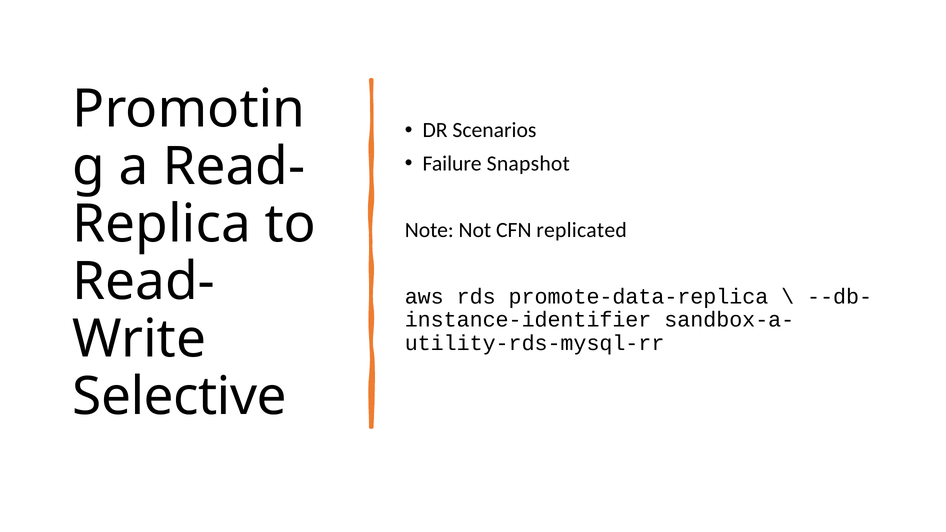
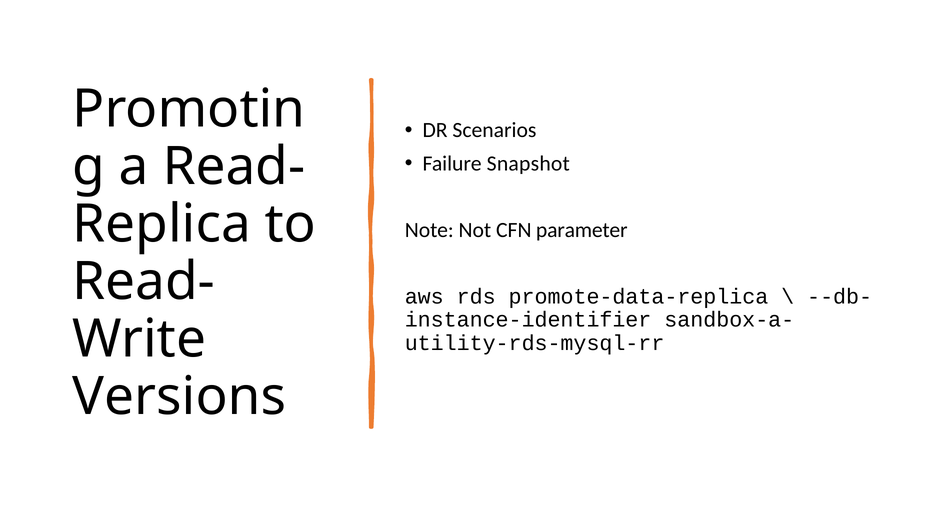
replicated: replicated -> parameter
Selective: Selective -> Versions
